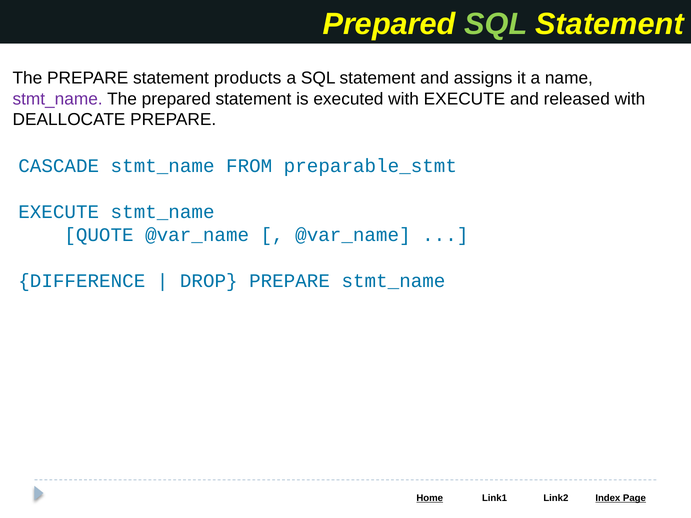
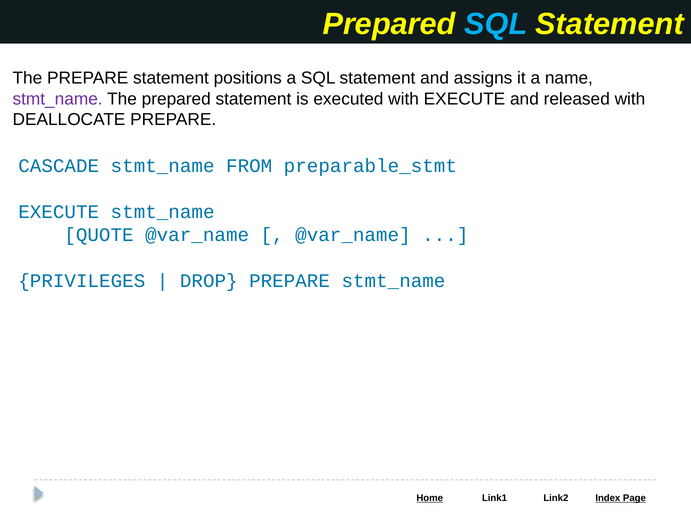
SQL at (496, 24) colour: light green -> light blue
products: products -> positions
DIFFERENCE: DIFFERENCE -> PRIVILEGES
